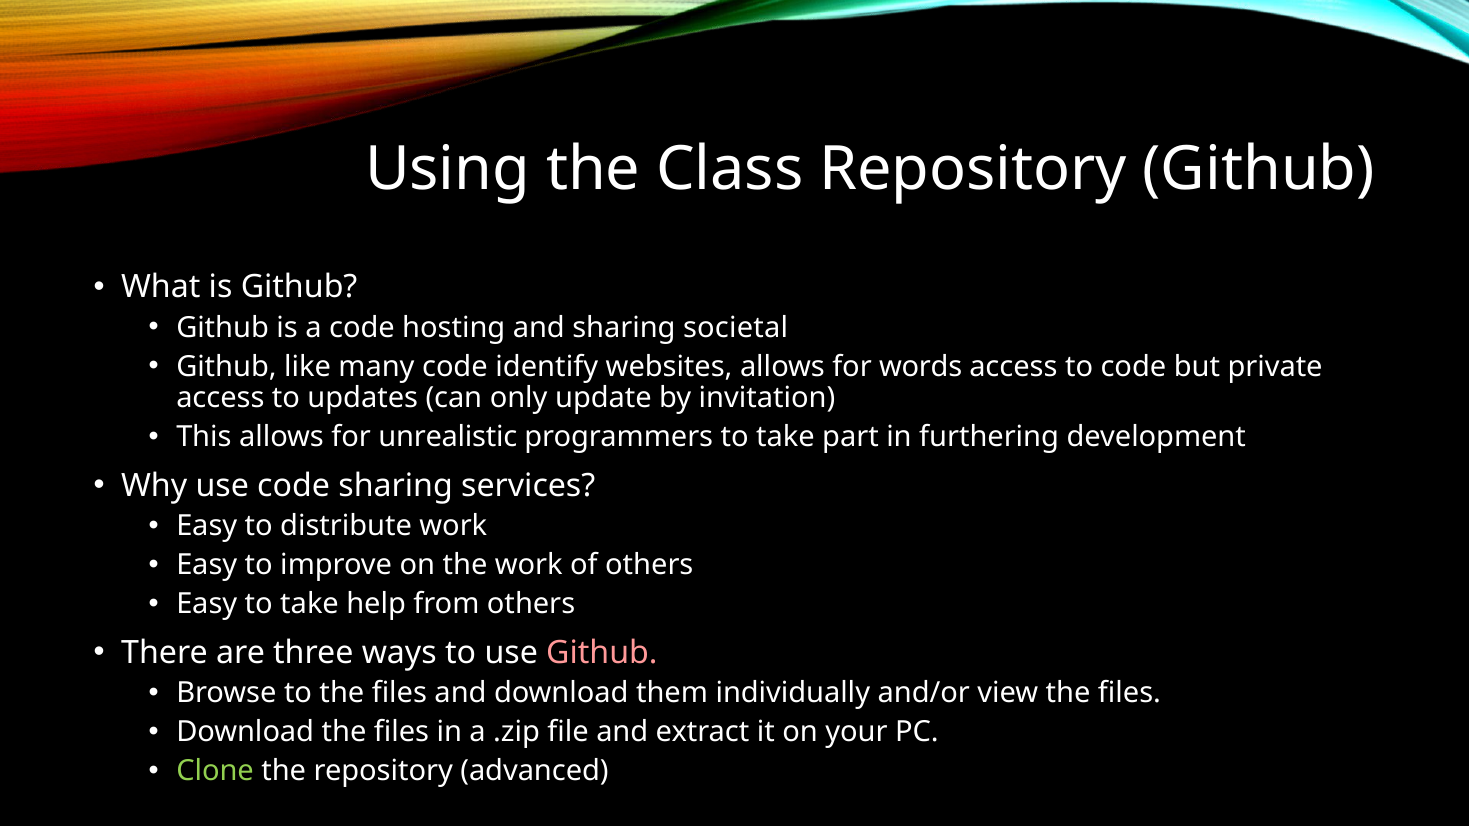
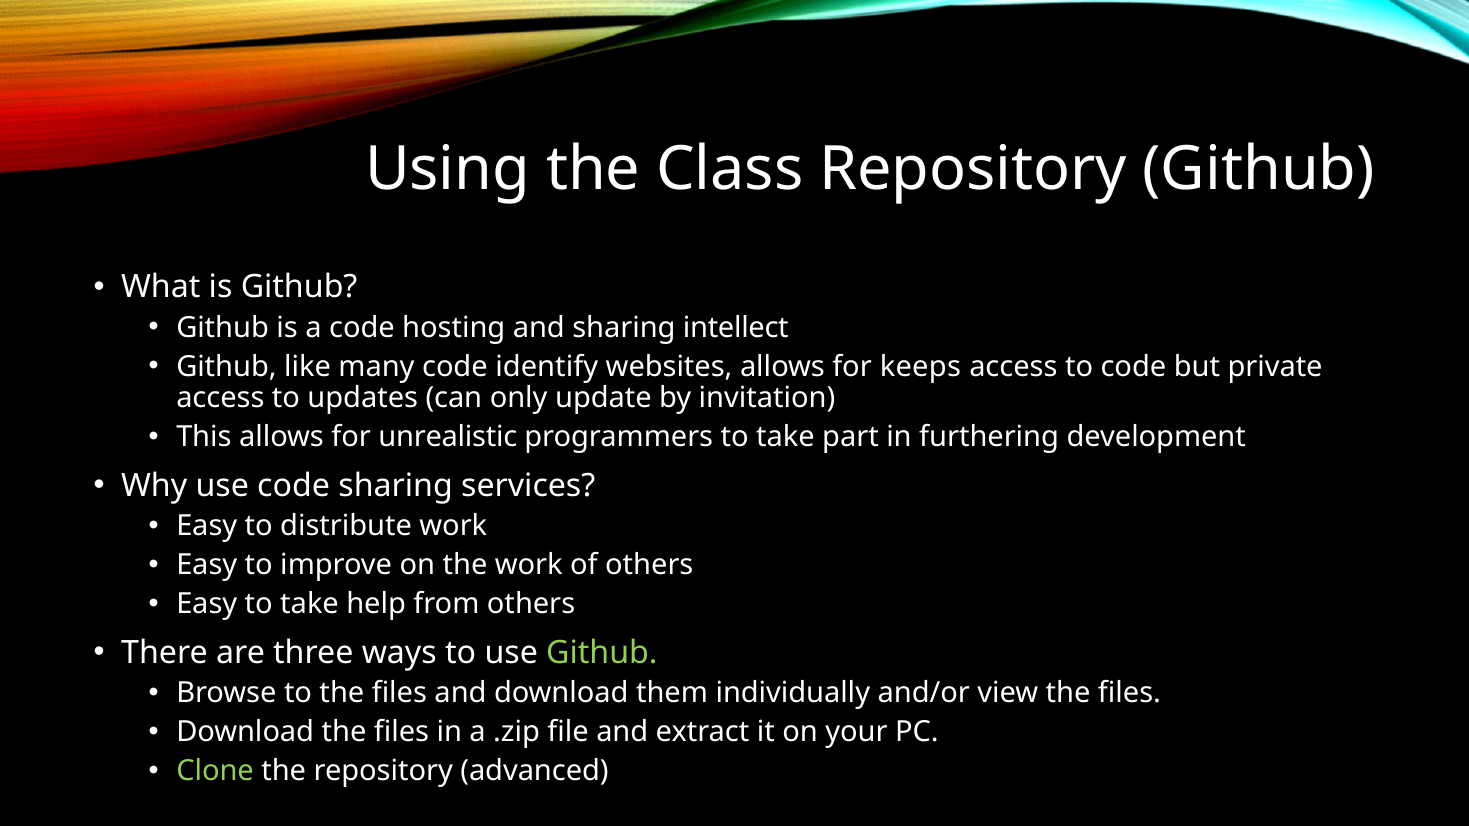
societal: societal -> intellect
words: words -> keeps
Github at (602, 653) colour: pink -> light green
